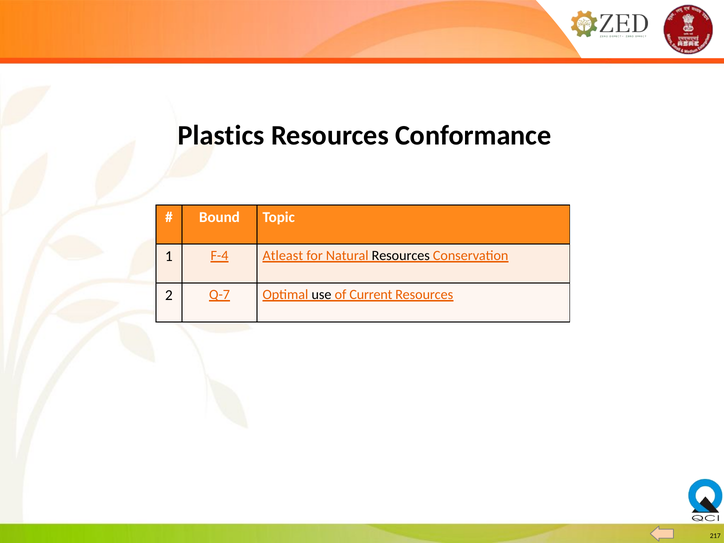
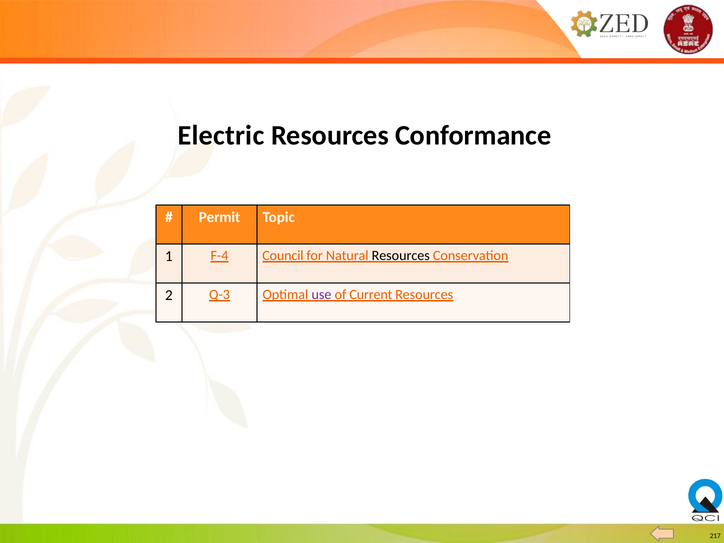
Plastics: Plastics -> Electric
Bound: Bound -> Permit
Atleast: Atleast -> Council
Q-7: Q-7 -> Q-3
use colour: black -> purple
